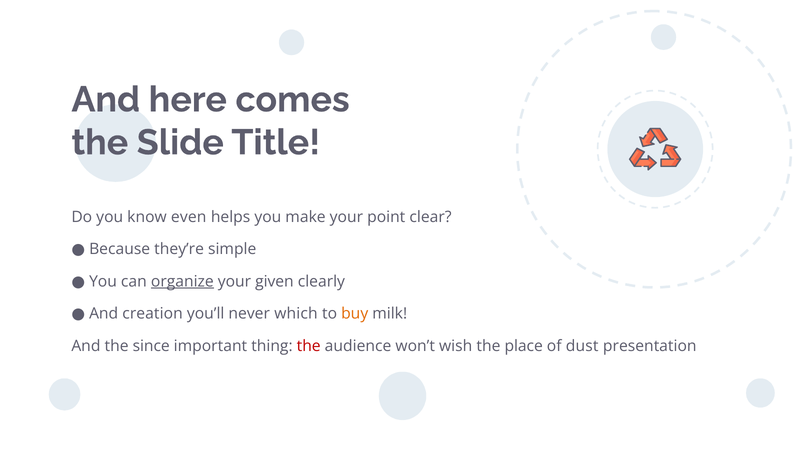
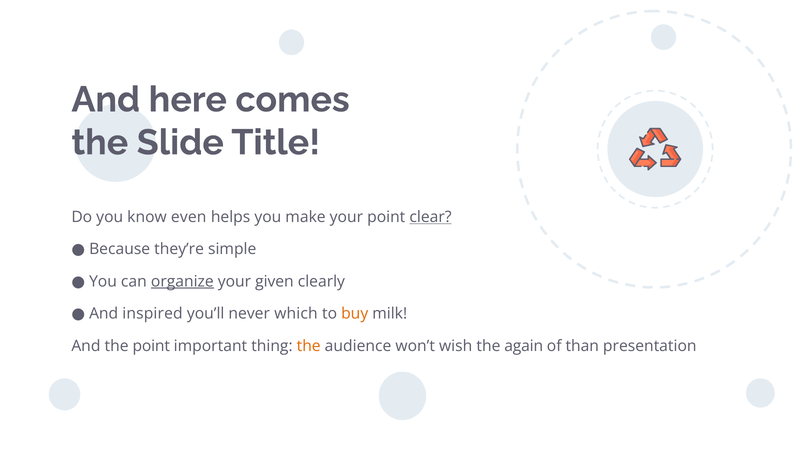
clear underline: none -> present
creation: creation -> inspired
the since: since -> point
the at (309, 346) colour: red -> orange
place: place -> again
dust: dust -> than
